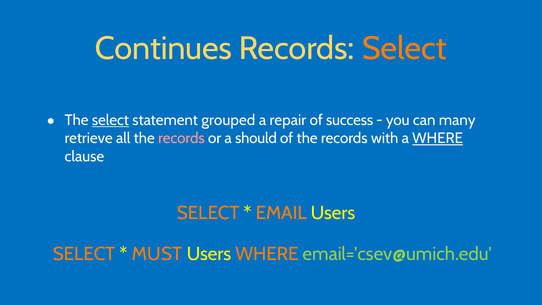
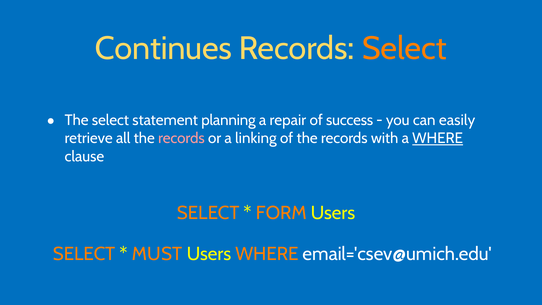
select at (110, 120) underline: present -> none
grouped: grouped -> planning
many: many -> easily
should: should -> linking
EMAIL: EMAIL -> FORM
email='csev@umich.edu colour: light green -> white
